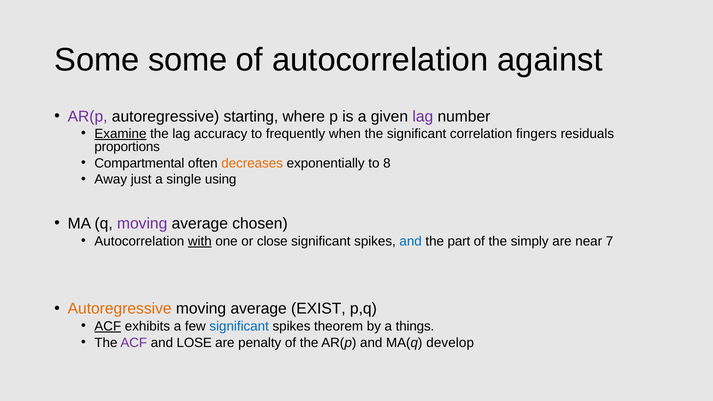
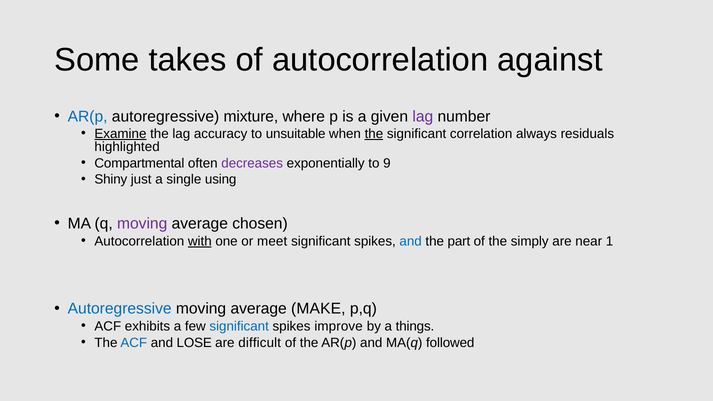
Some some: some -> takes
AR(p at (88, 116) colour: purple -> blue
starting: starting -> mixture
frequently: frequently -> unsuitable
the at (374, 134) underline: none -> present
fingers: fingers -> always
proportions: proportions -> highlighted
decreases colour: orange -> purple
8: 8 -> 9
Away: Away -> Shiny
close: close -> meet
7: 7 -> 1
Autoregressive at (120, 309) colour: orange -> blue
EXIST: EXIST -> MAKE
ACF at (108, 326) underline: present -> none
theorem: theorem -> improve
ACF at (134, 343) colour: purple -> blue
penalty: penalty -> difficult
develop: develop -> followed
